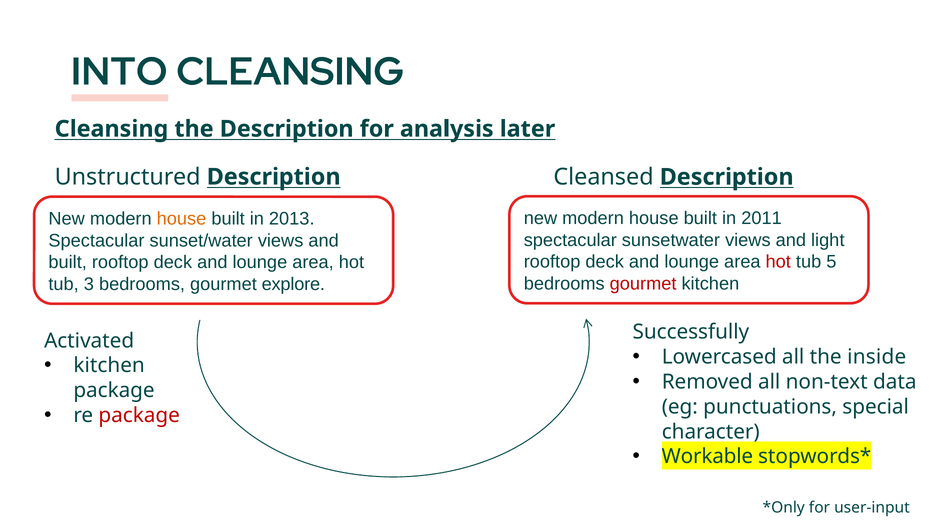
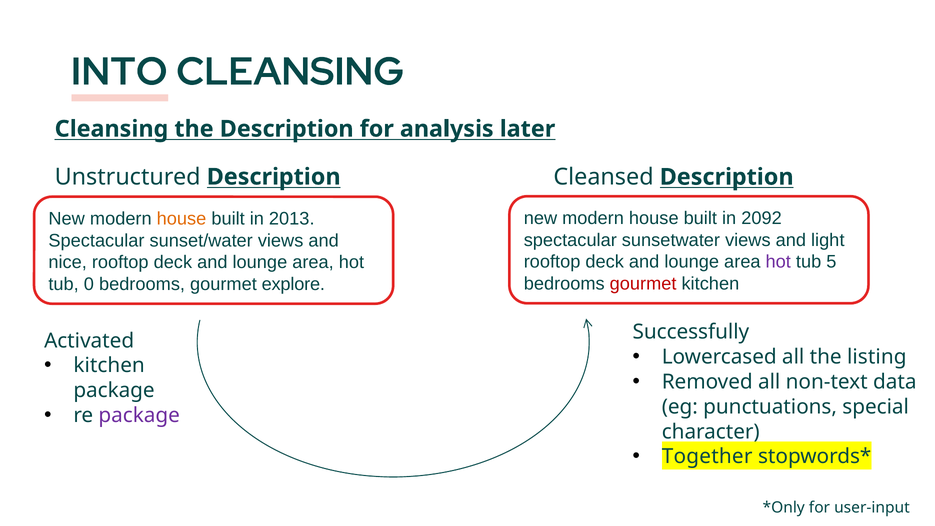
2011: 2011 -> 2092
hot at (778, 262) colour: red -> purple
built at (68, 262): built -> nice
3: 3 -> 0
inside: inside -> listing
package at (139, 415) colour: red -> purple
Workable: Workable -> Together
